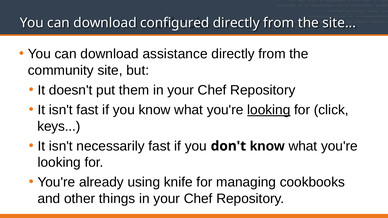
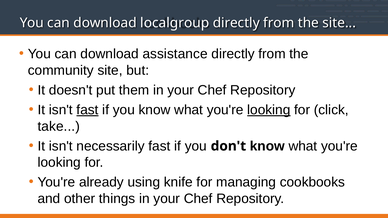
configured: configured -> localgroup
fast at (87, 110) underline: none -> present
keys: keys -> take
